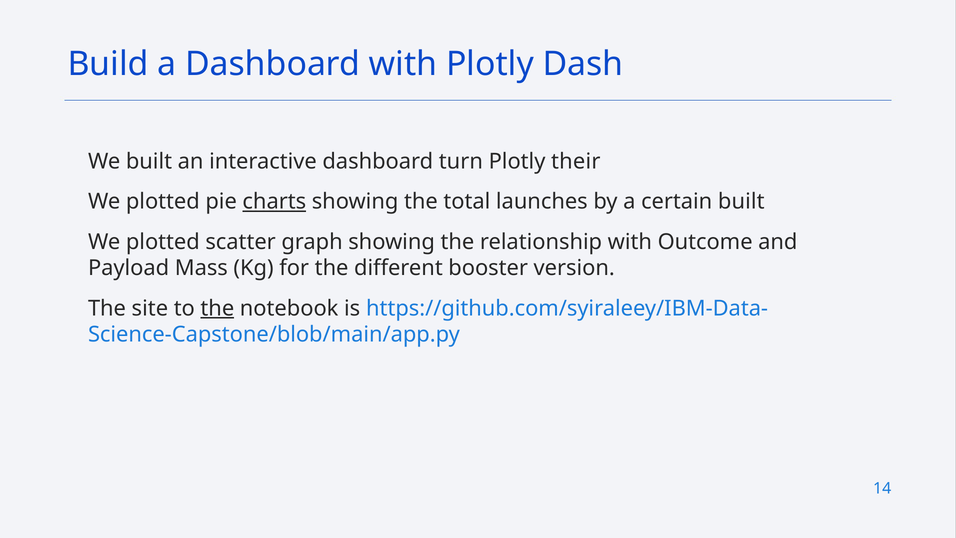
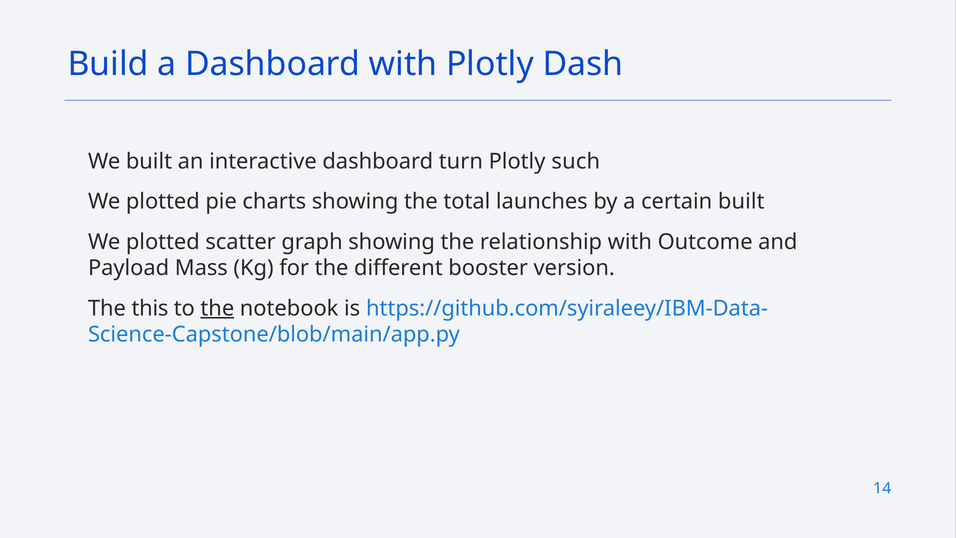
their: their -> such
charts underline: present -> none
site: site -> this
